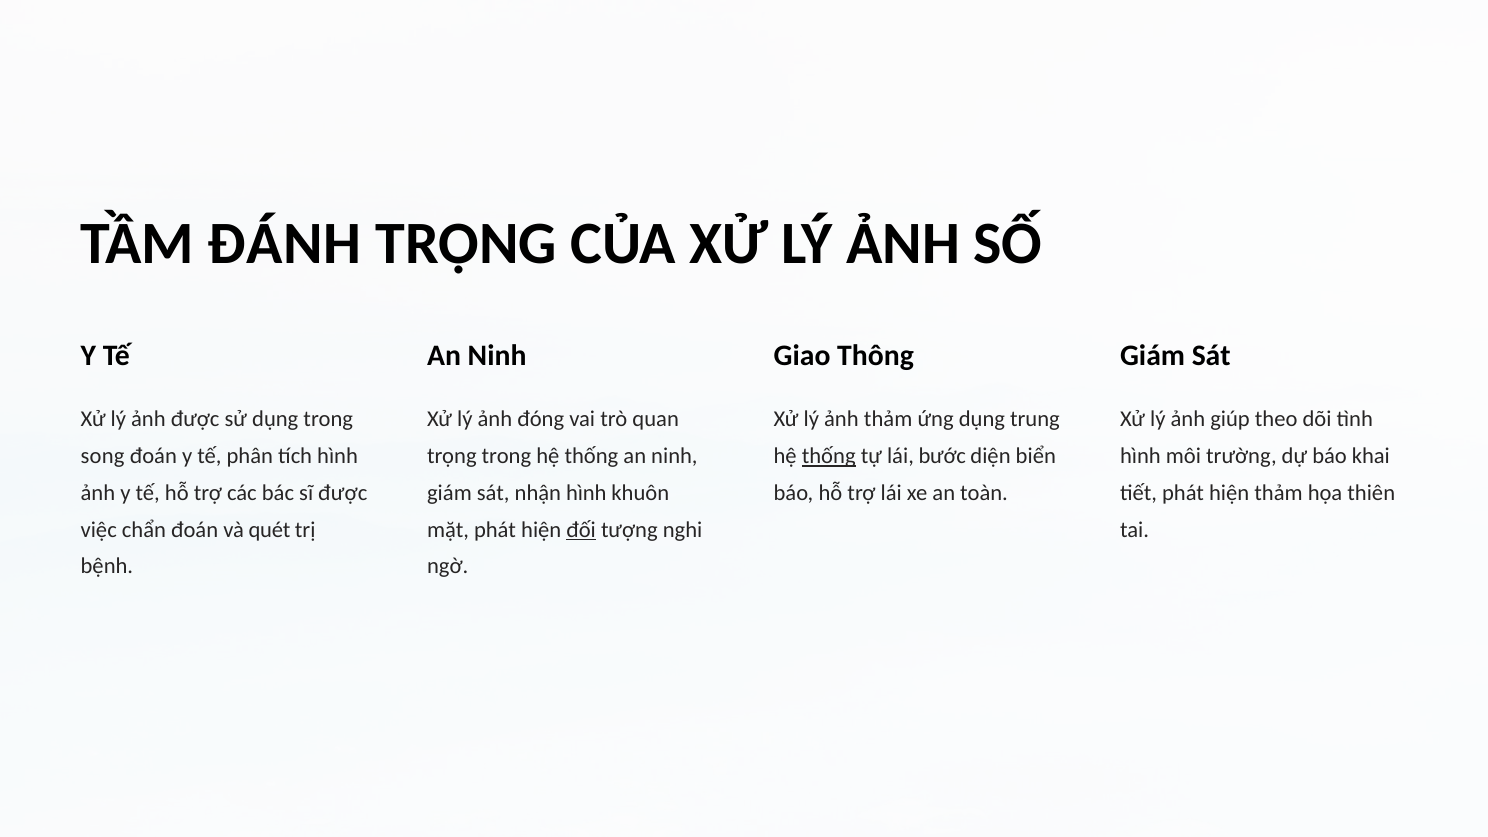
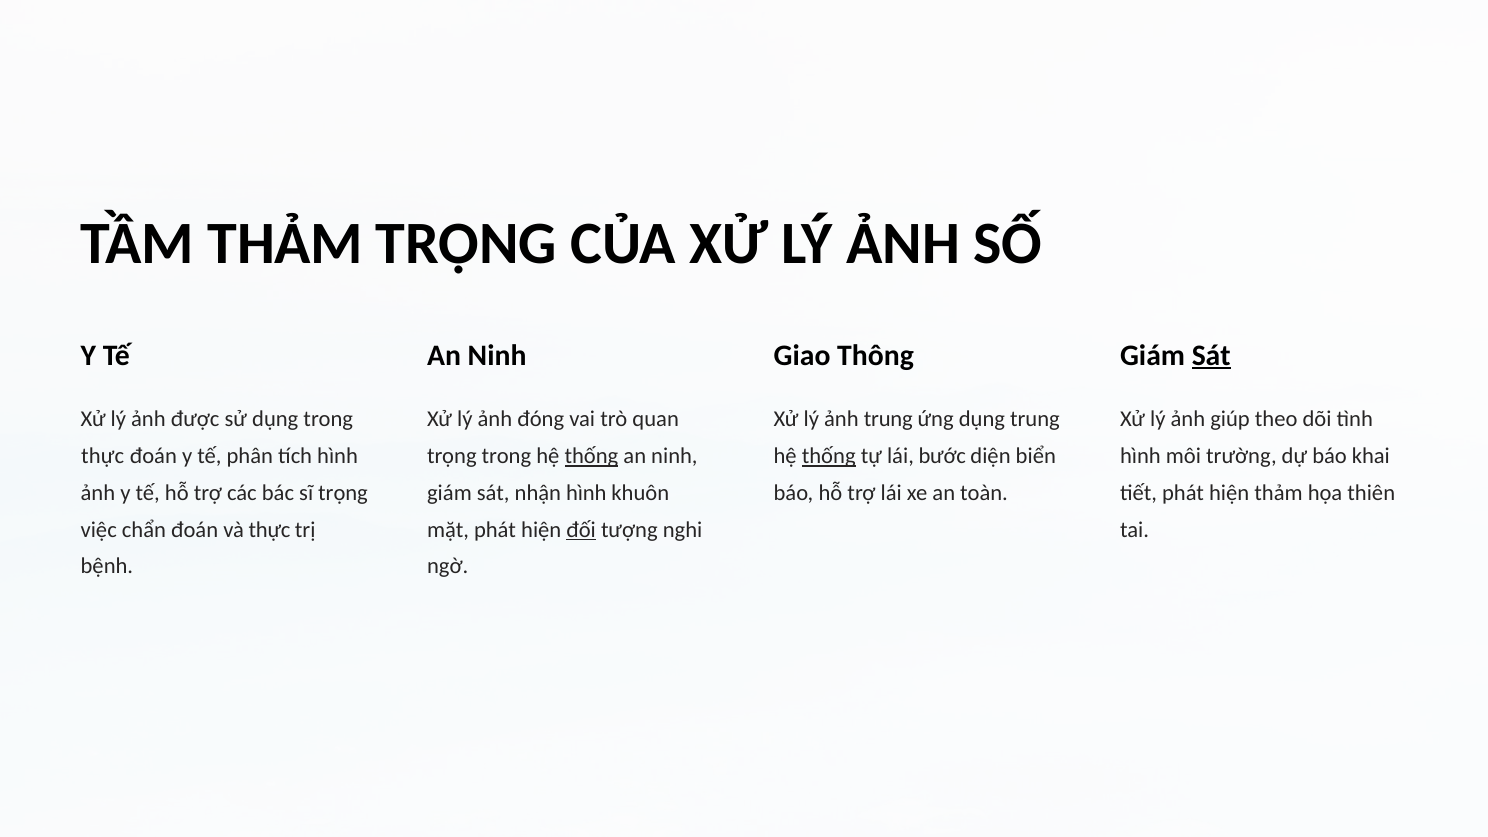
TẦM ĐÁNH: ĐÁNH -> THẢM
Sát at (1211, 355) underline: none -> present
ảnh thảm: thảm -> trung
song at (103, 456): song -> thực
thống at (591, 456) underline: none -> present
sĩ được: được -> trọng
và quét: quét -> thực
